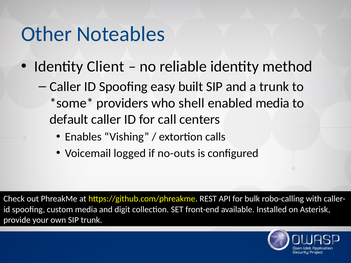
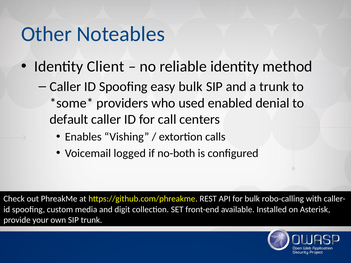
easy built: built -> bulk
shell: shell -> used
enabled media: media -> denial
no-outs: no-outs -> no-both
